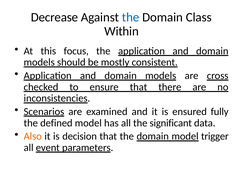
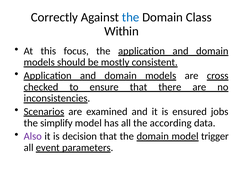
Decrease: Decrease -> Correctly
fully: fully -> jobs
defined: defined -> simplify
significant: significant -> according
Also colour: orange -> purple
